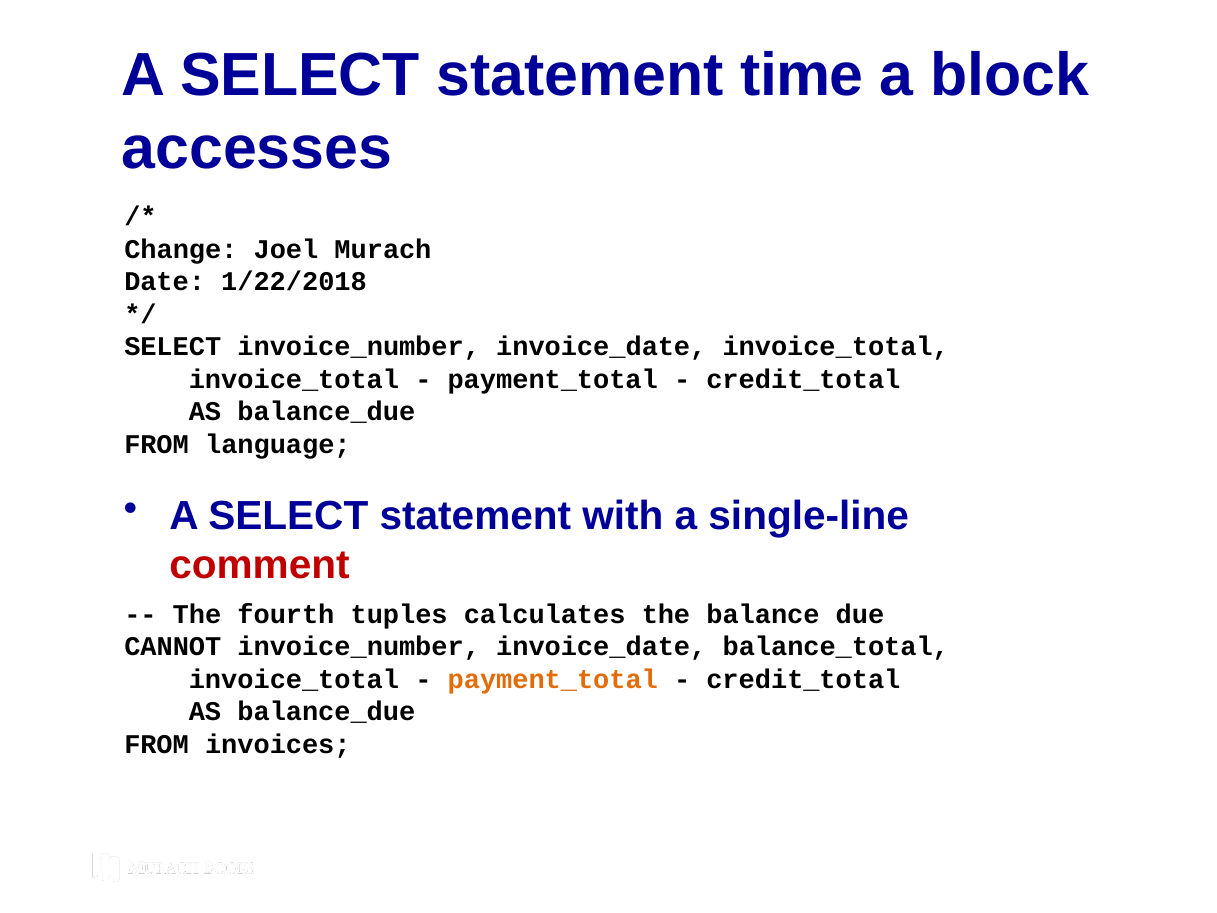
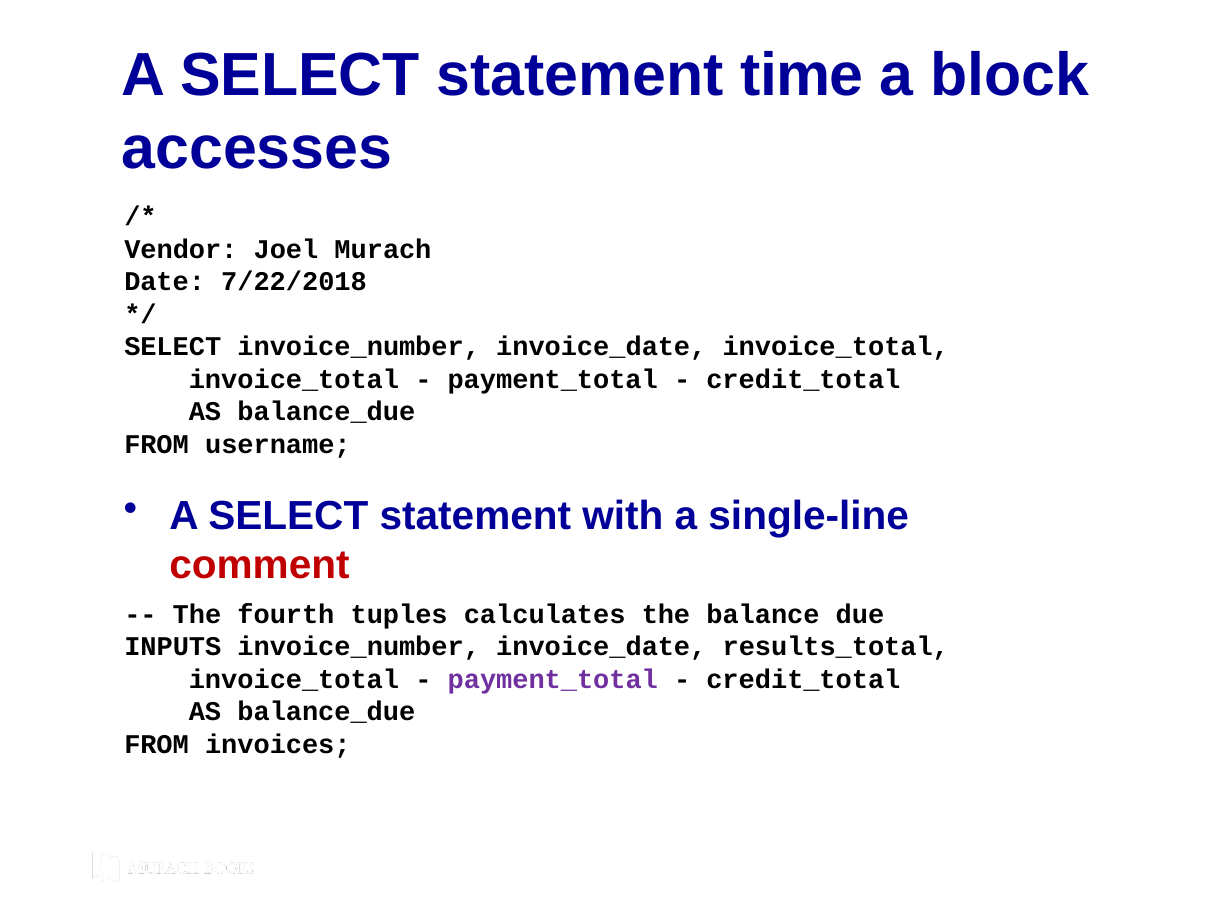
Change: Change -> Vendor
1/22/2018: 1/22/2018 -> 7/22/2018
language: language -> username
CANNOT: CANNOT -> INPUTS
balance_total: balance_total -> results_total
payment_total at (553, 679) colour: orange -> purple
